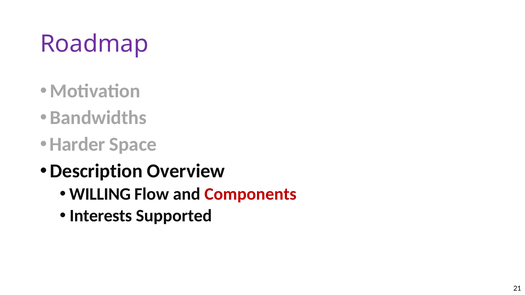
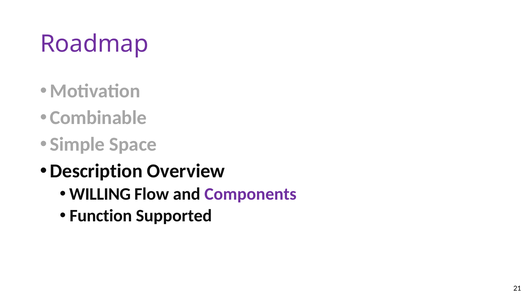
Bandwidths: Bandwidths -> Combinable
Harder: Harder -> Simple
Components colour: red -> purple
Interests: Interests -> Function
